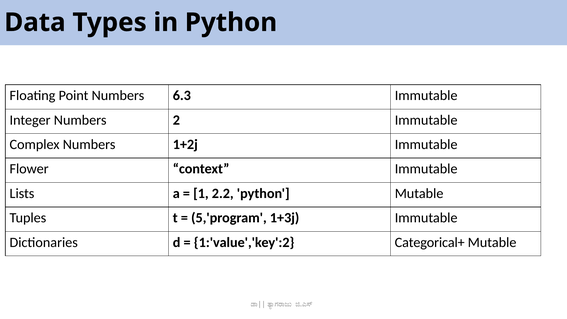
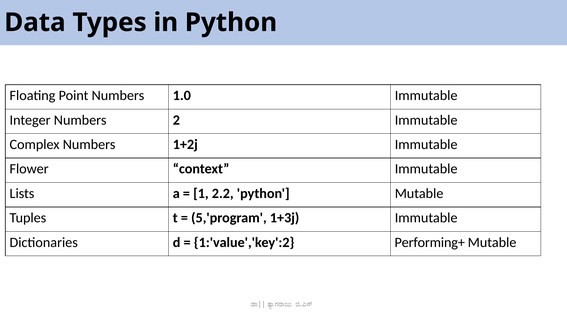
6.3: 6.3 -> 1.0
Categorical+: Categorical+ -> Performing+
